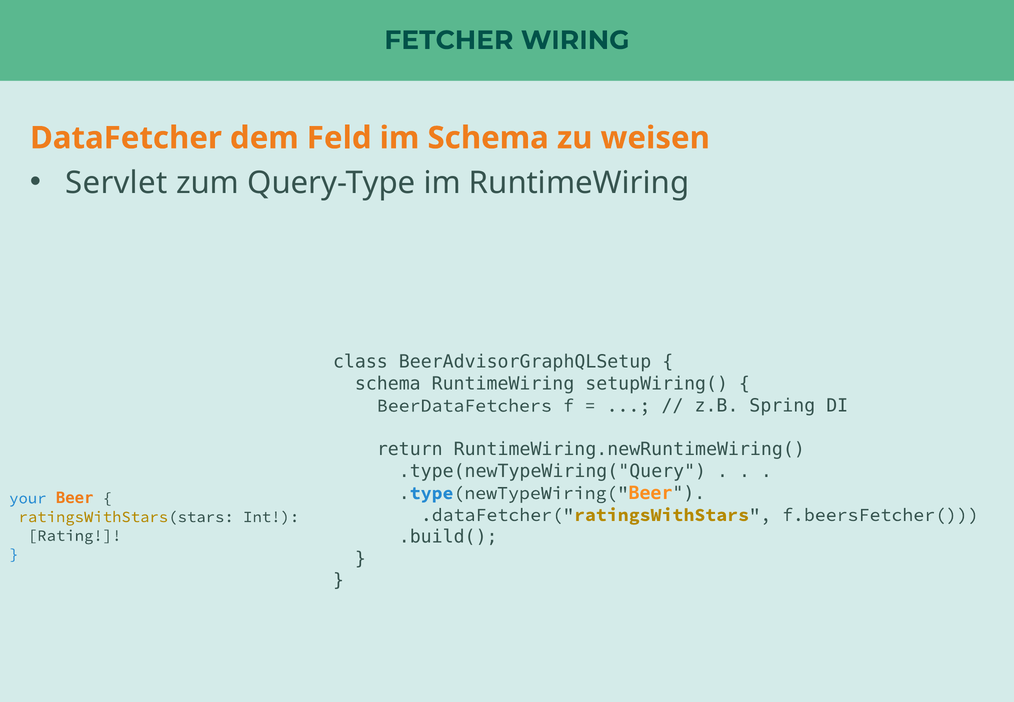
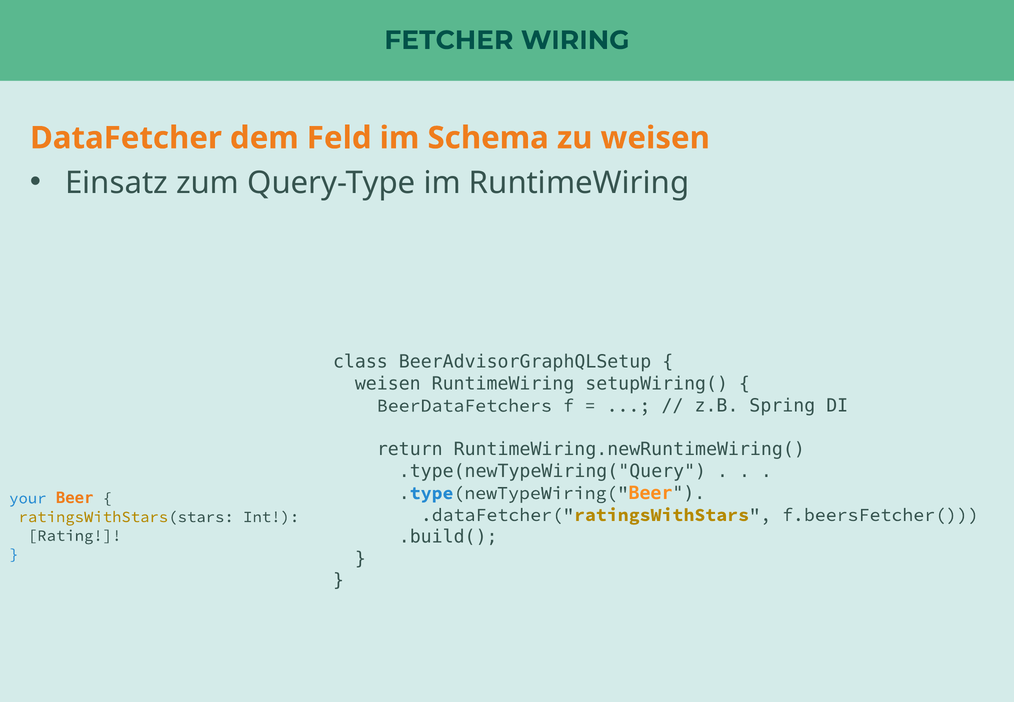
Servlet: Servlet -> Einsatz
schema at (388, 384): schema -> weisen
